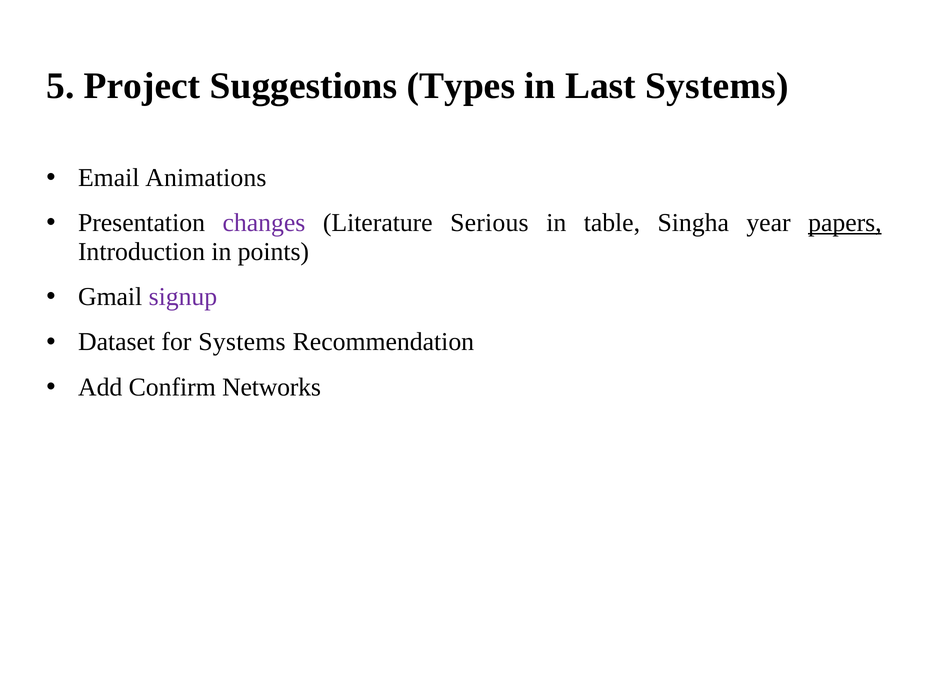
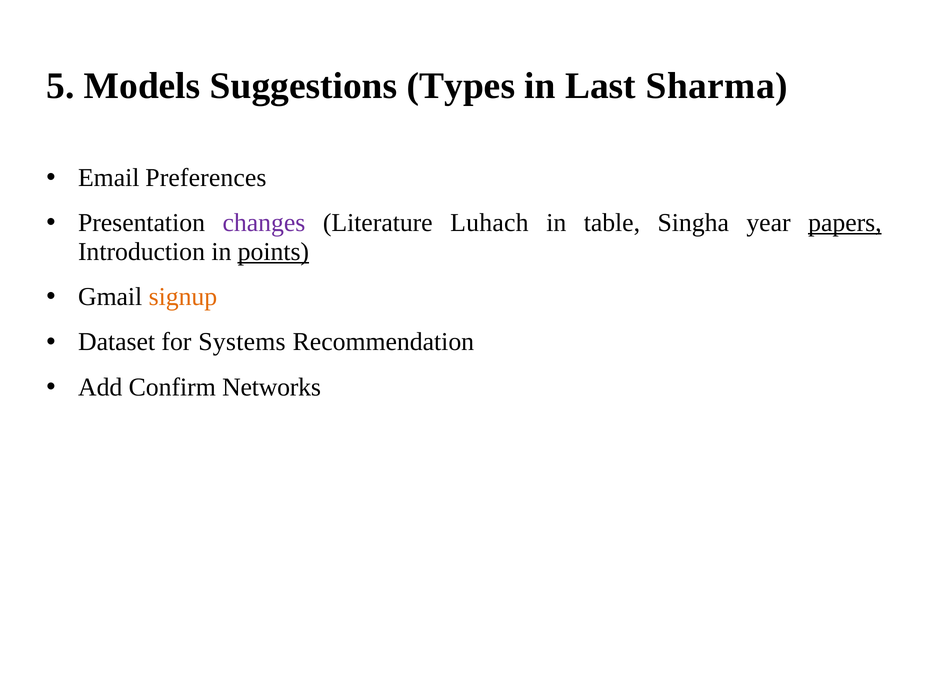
Project: Project -> Models
Last Systems: Systems -> Sharma
Animations: Animations -> Preferences
Serious: Serious -> Luhach
points underline: none -> present
signup colour: purple -> orange
